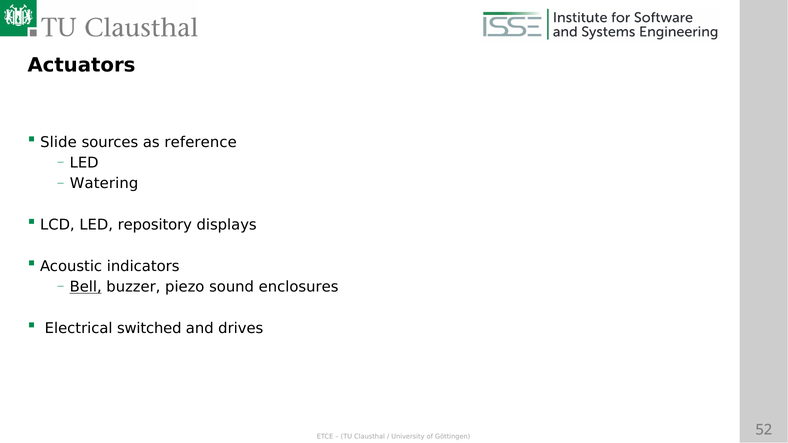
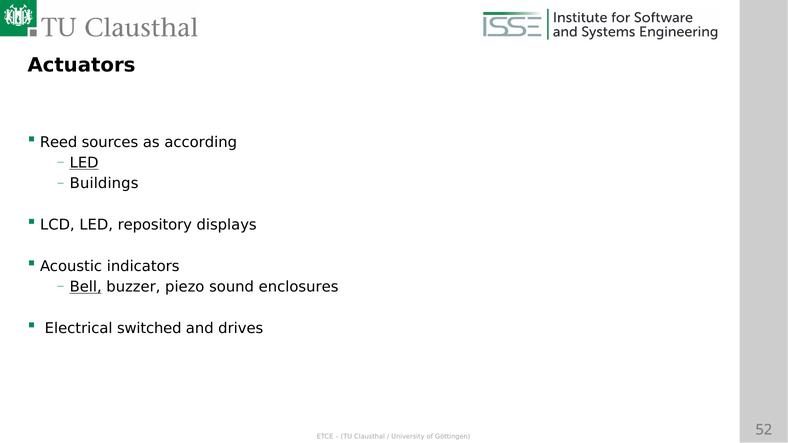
Slide: Slide -> Reed
reference: reference -> according
LED at (84, 163) underline: none -> present
Watering: Watering -> Buildings
